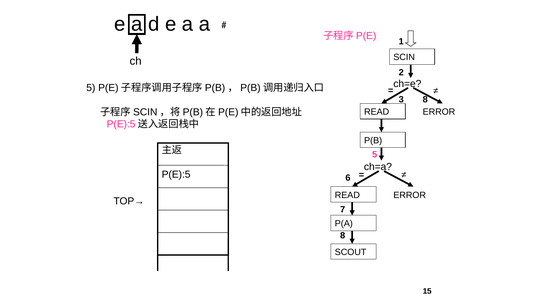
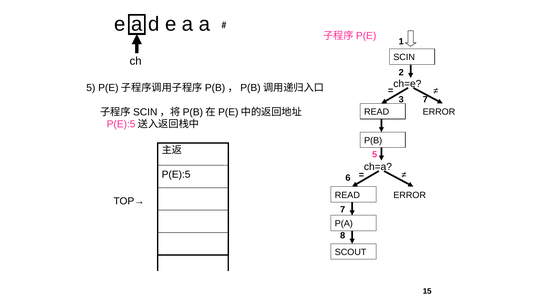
3 8: 8 -> 7
